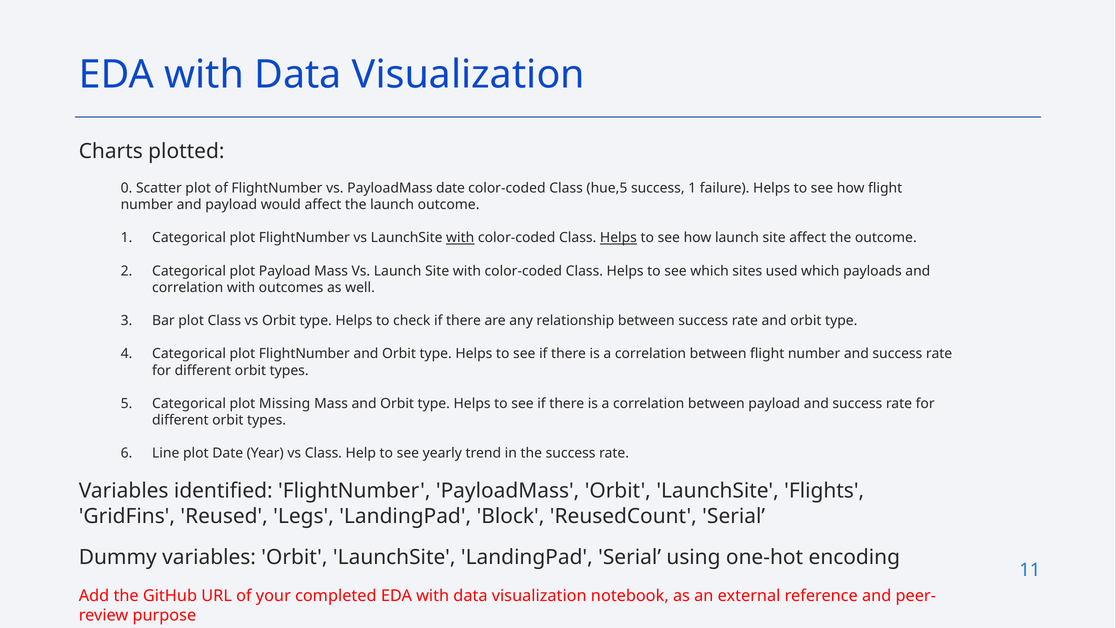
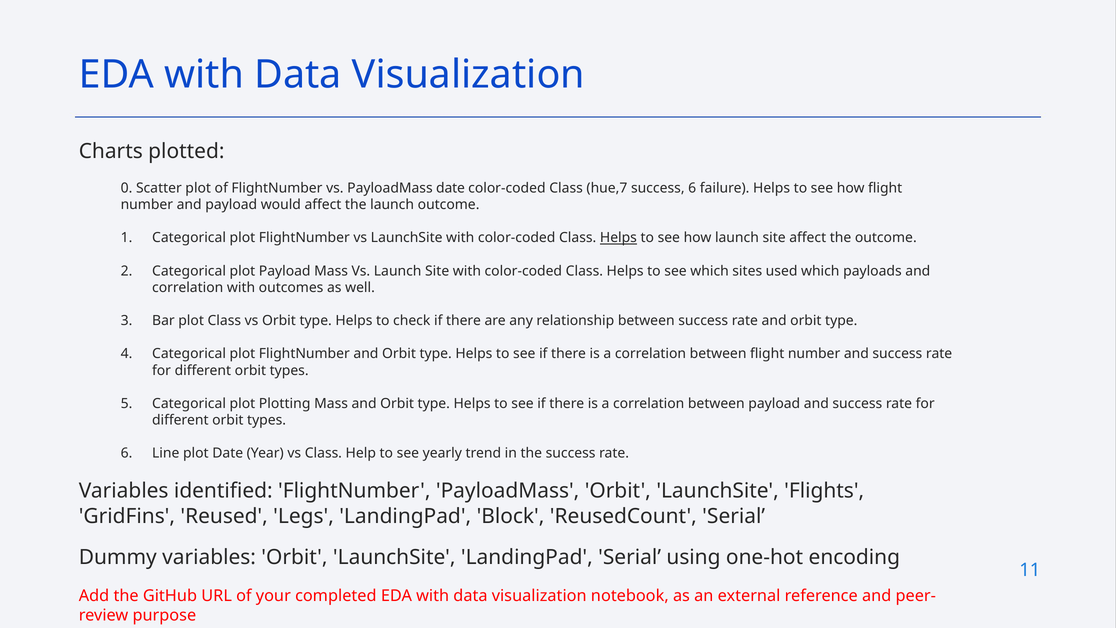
hue,5: hue,5 -> hue,7
success 1: 1 -> 6
with at (460, 238) underline: present -> none
Missing: Missing -> Plotting
